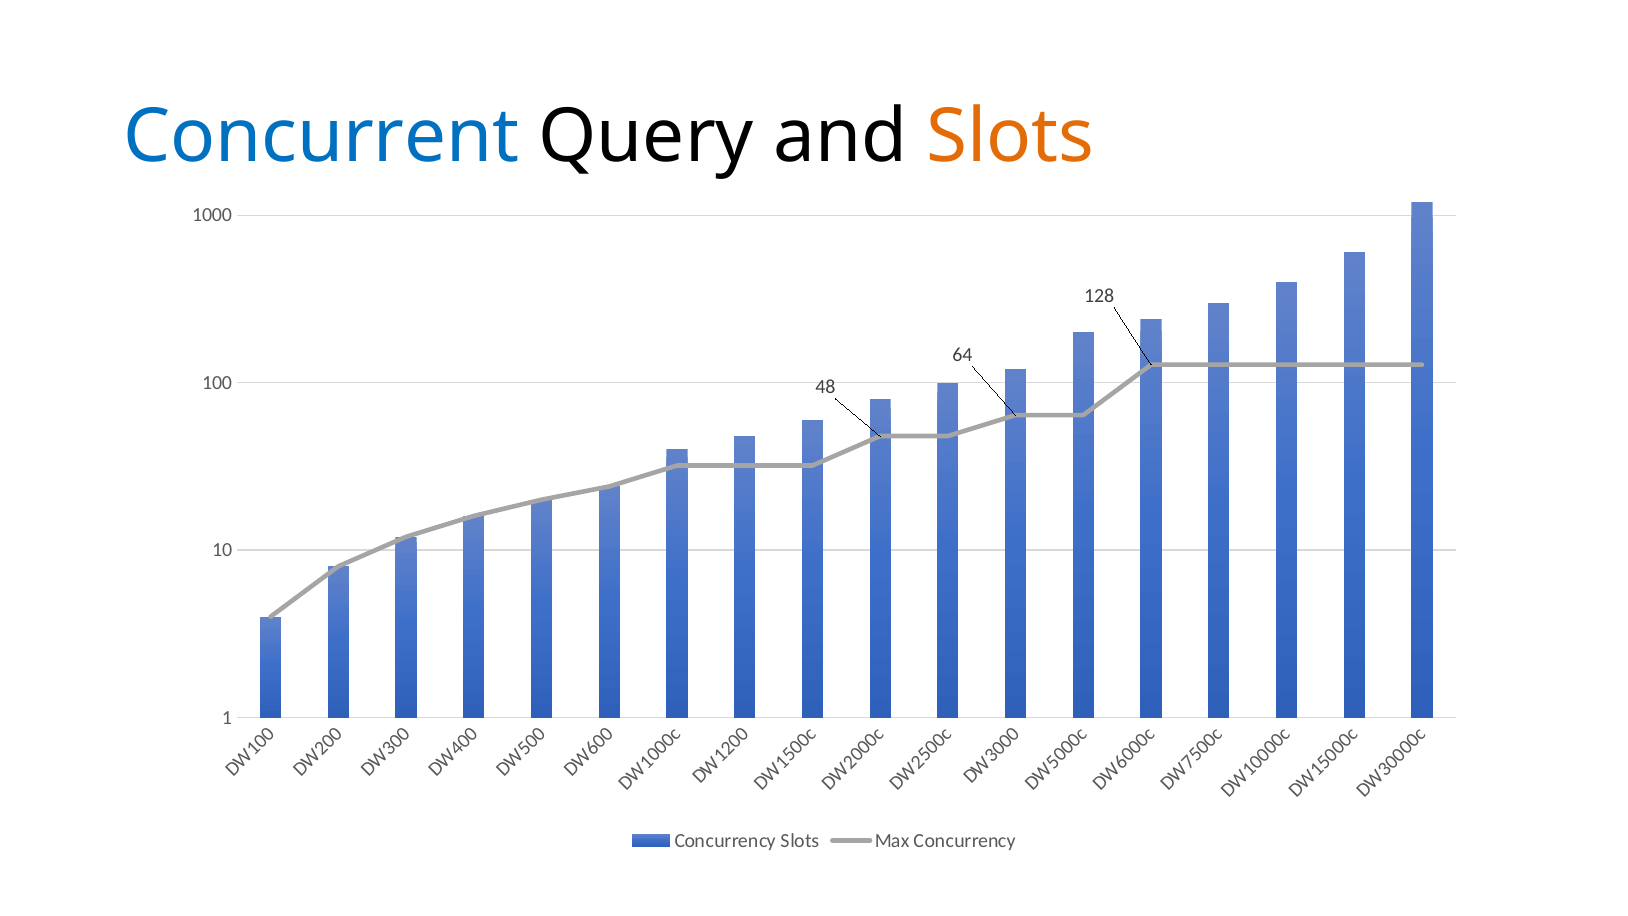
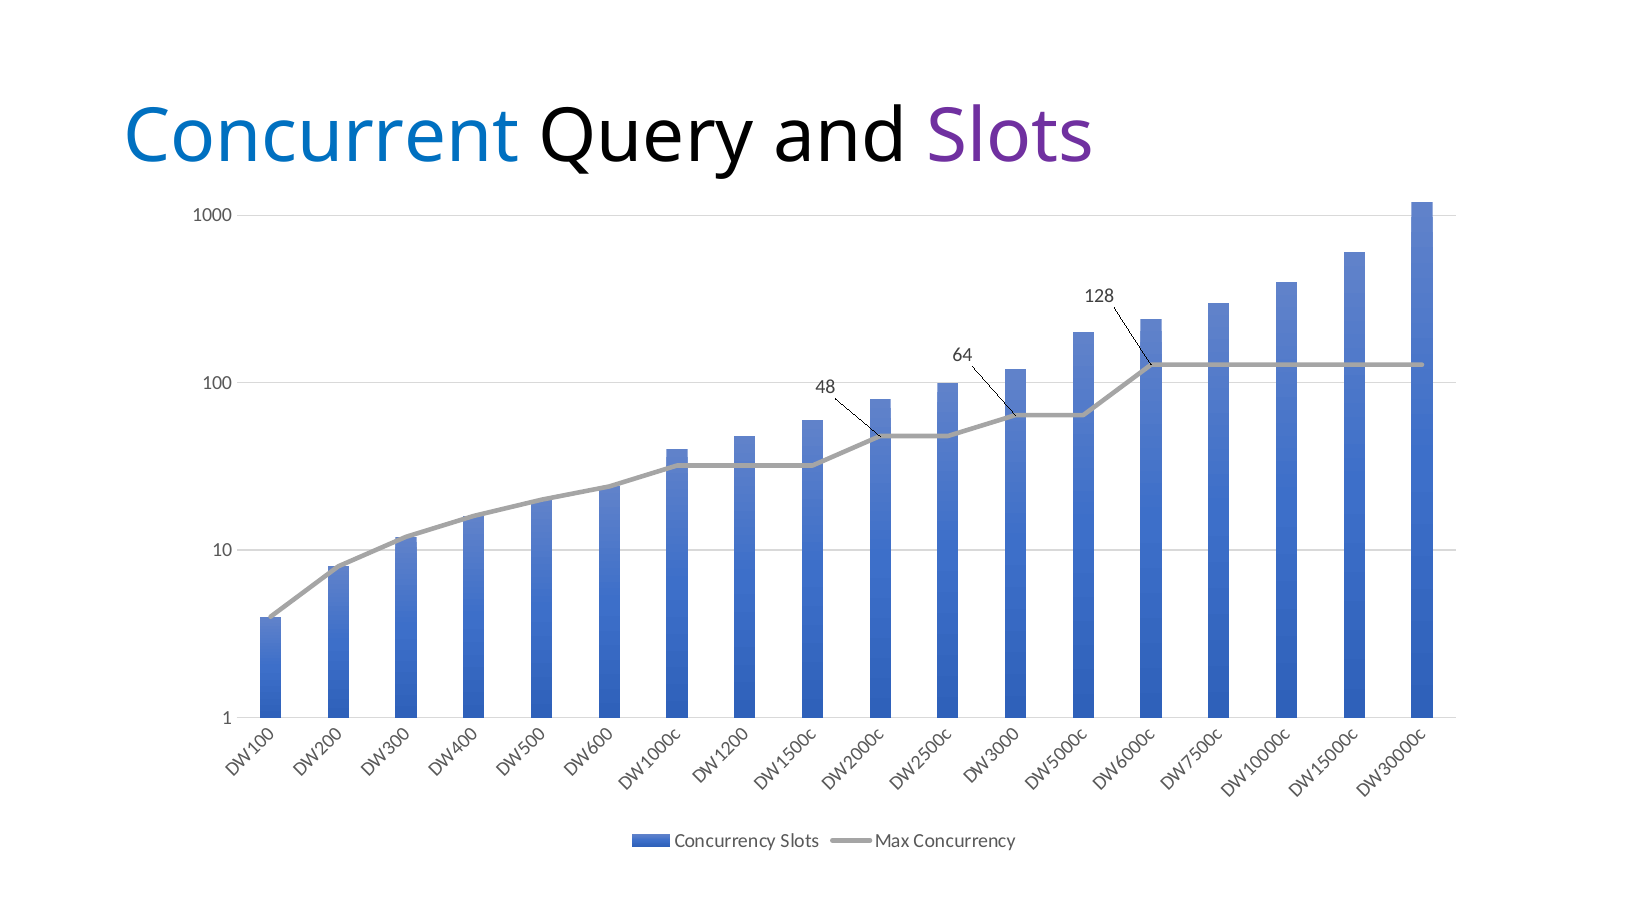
Slots at (1010, 137) colour: orange -> purple
